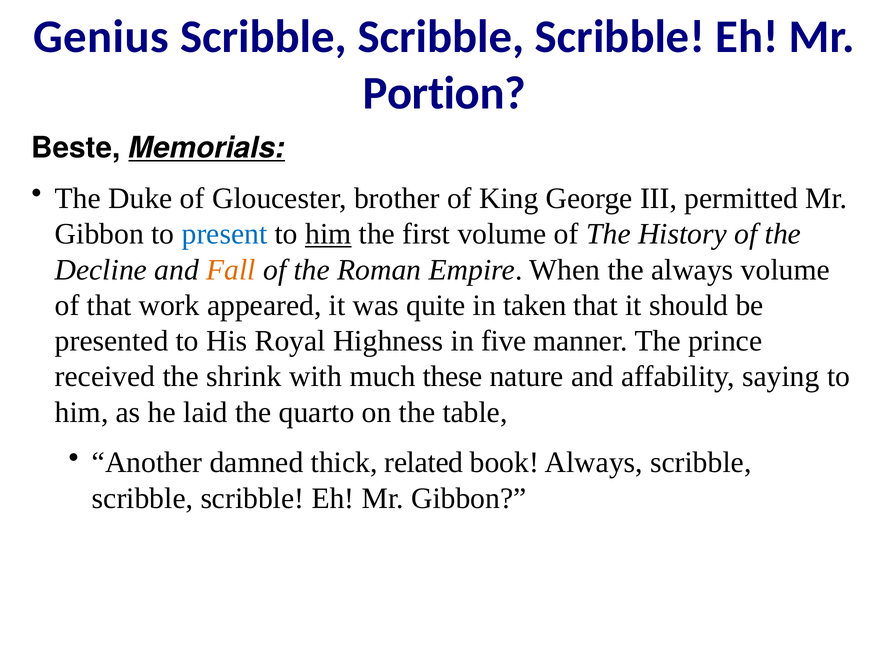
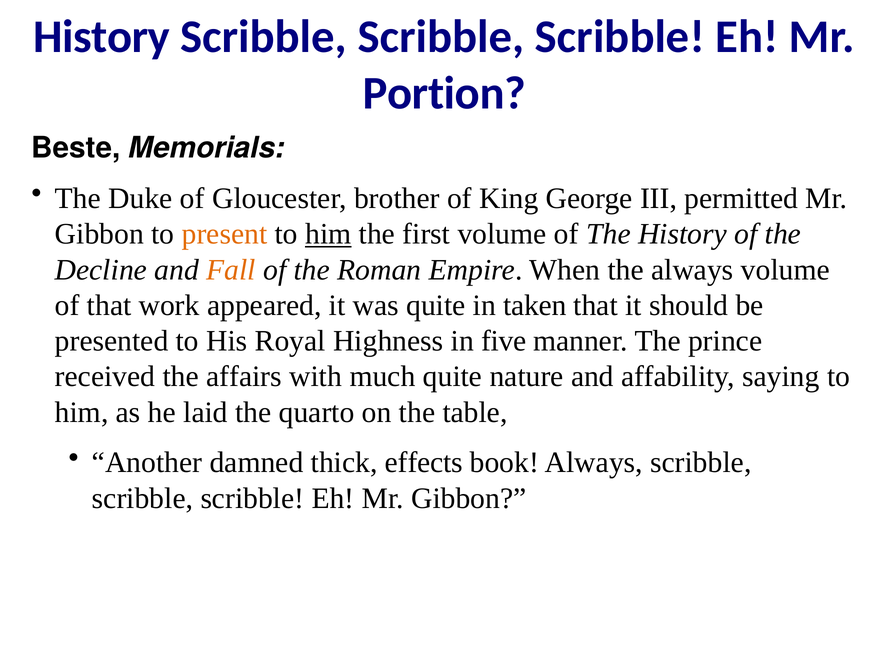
Genius at (101, 37): Genius -> History
Memorials underline: present -> none
present colour: blue -> orange
shrink: shrink -> affairs
much these: these -> quite
related: related -> effects
